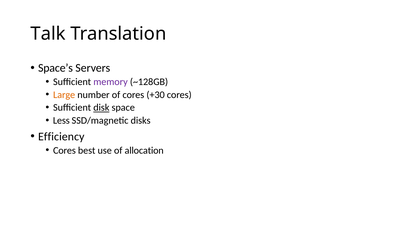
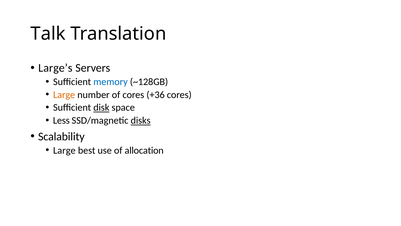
Space’s: Space’s -> Large’s
memory colour: purple -> blue
+30: +30 -> +36
disks underline: none -> present
Efficiency: Efficiency -> Scalability
Cores at (64, 150): Cores -> Large
